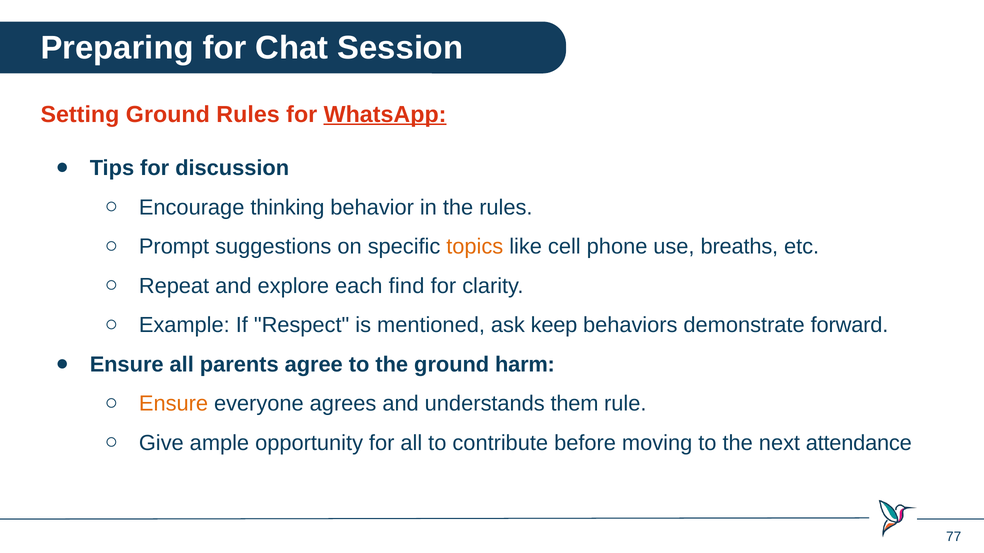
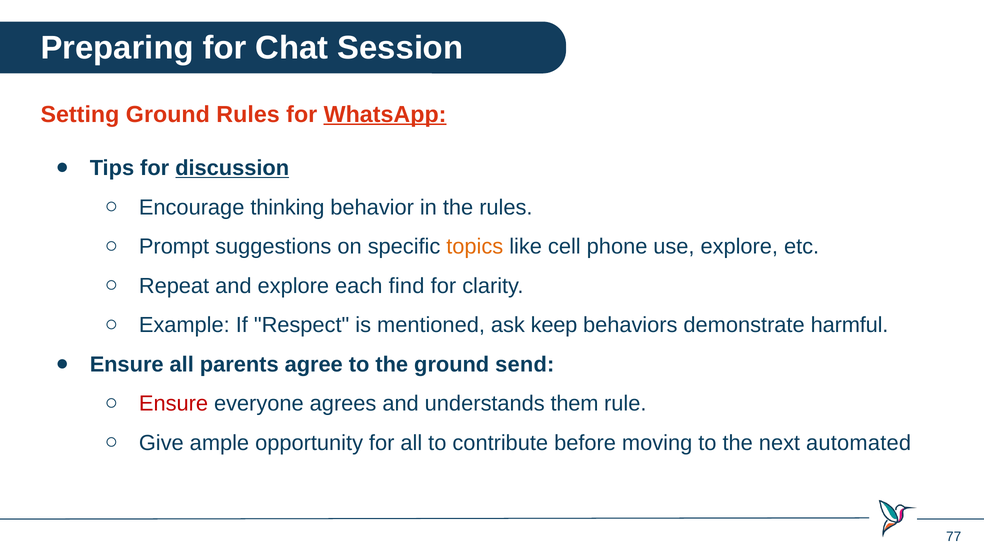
discussion underline: none -> present
use breaths: breaths -> explore
forward: forward -> harmful
harm: harm -> send
Ensure at (174, 404) colour: orange -> red
attendance: attendance -> automated
